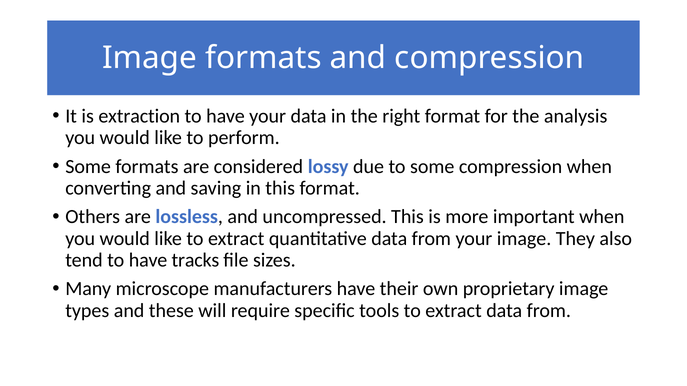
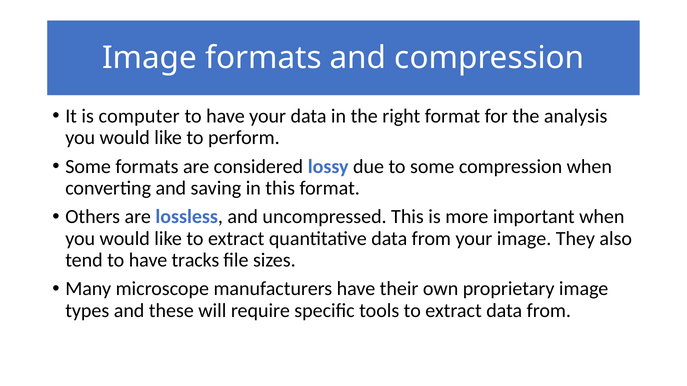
extraction: extraction -> computer
